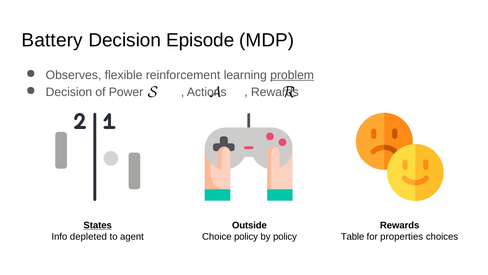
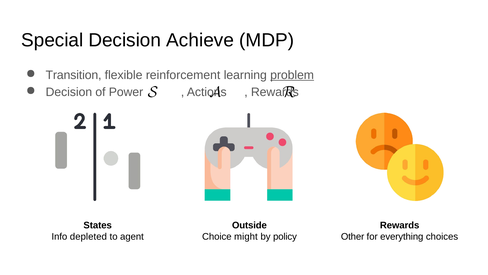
Battery: Battery -> Special
Episode: Episode -> Achieve
Observes: Observes -> Transition
States underline: present -> none
Choice policy: policy -> might
Table: Table -> Other
properties: properties -> everything
